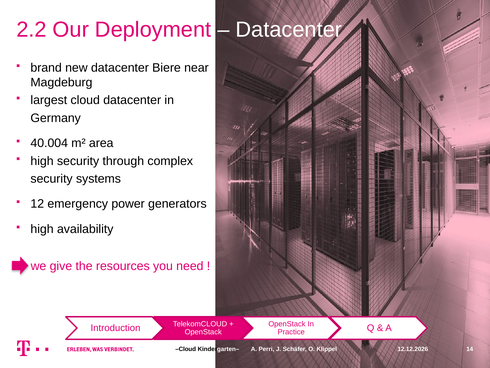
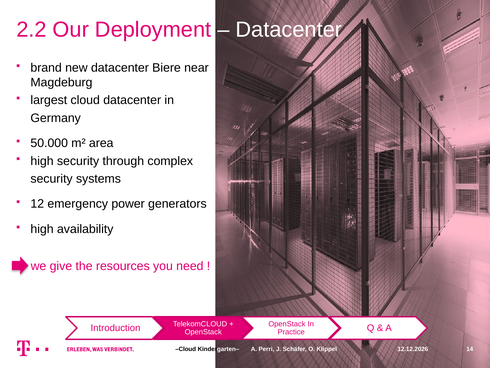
40.004: 40.004 -> 50.000
